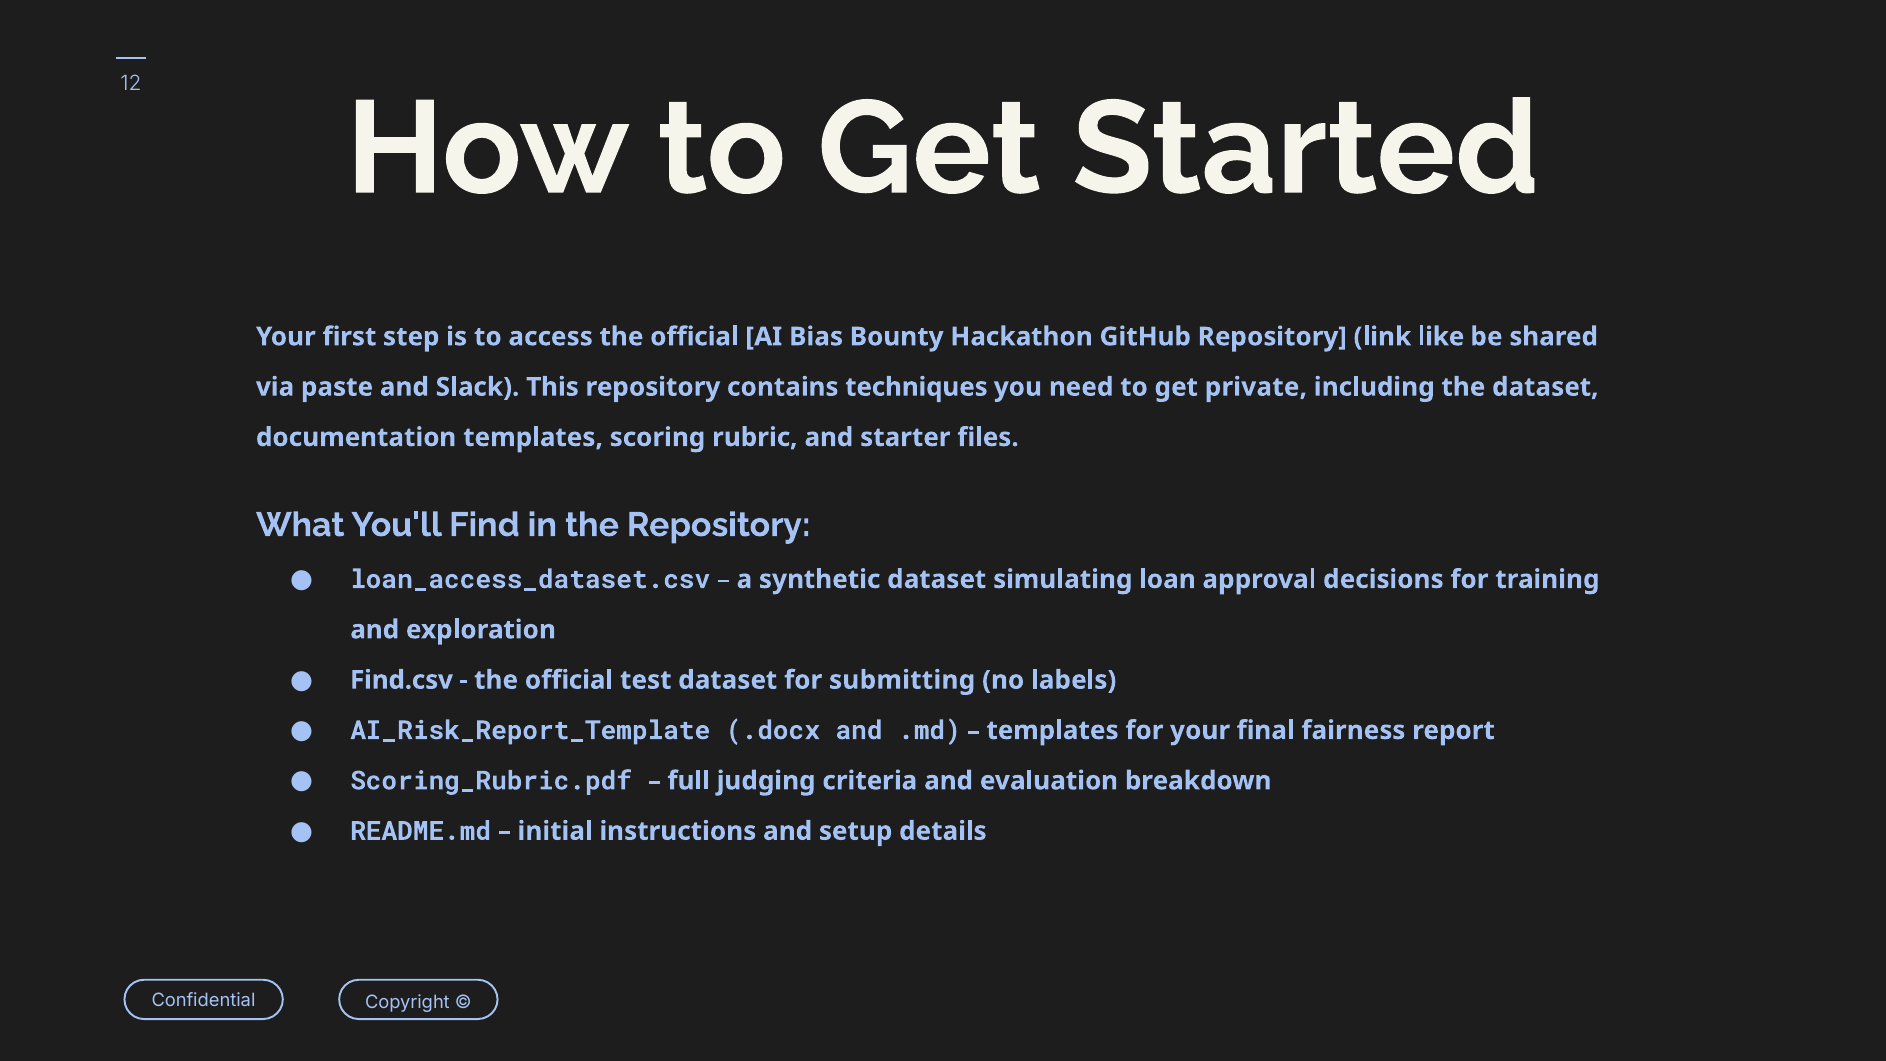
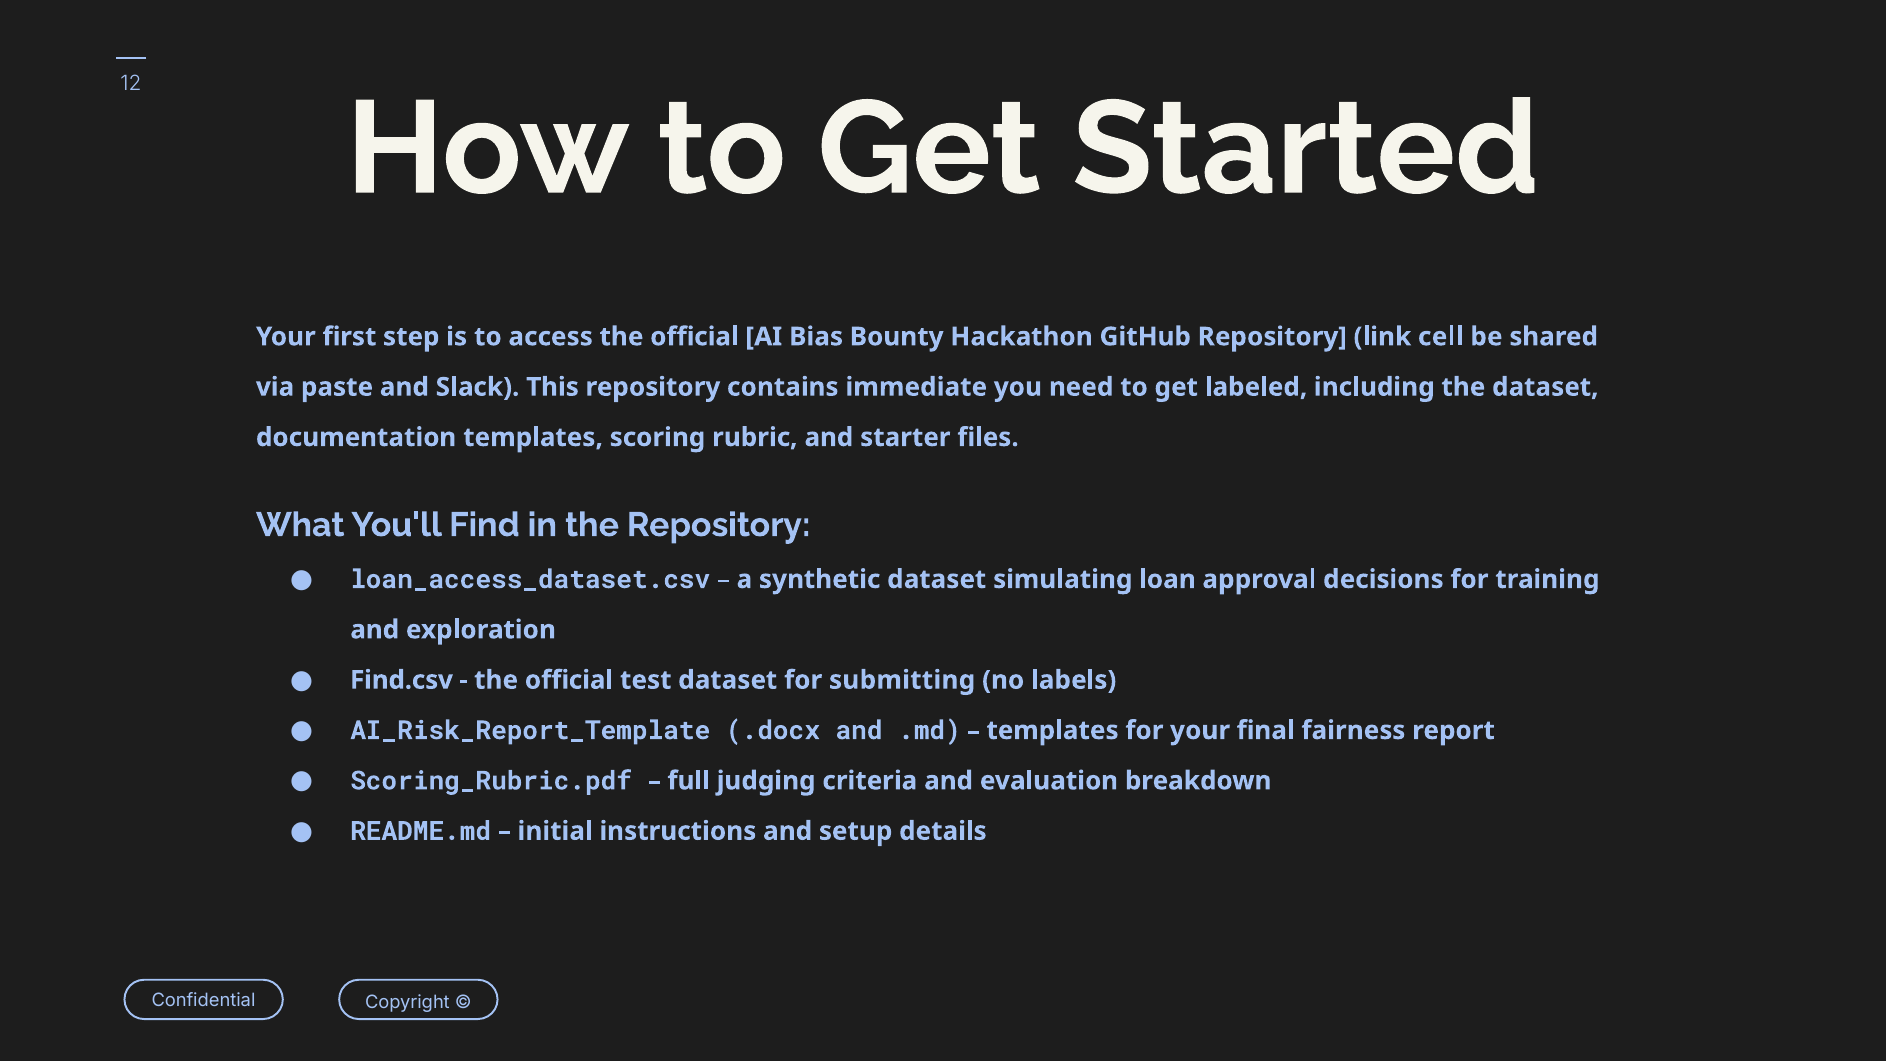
like: like -> cell
techniques: techniques -> immediate
private: private -> labeled
